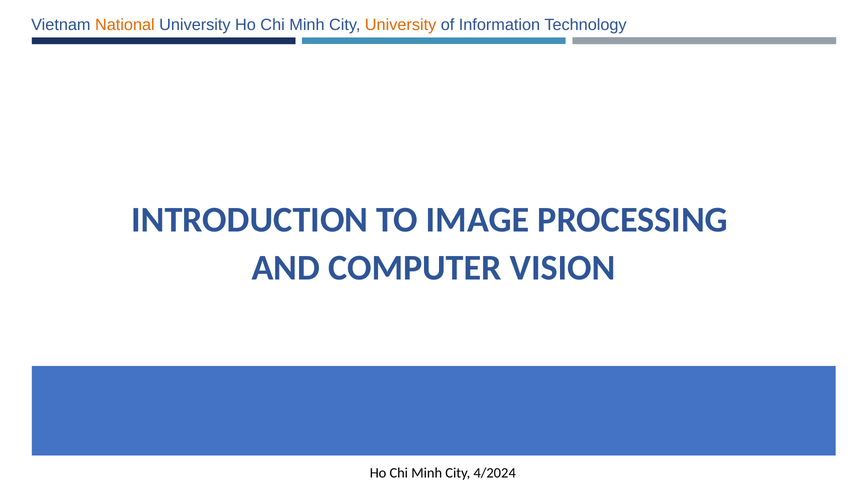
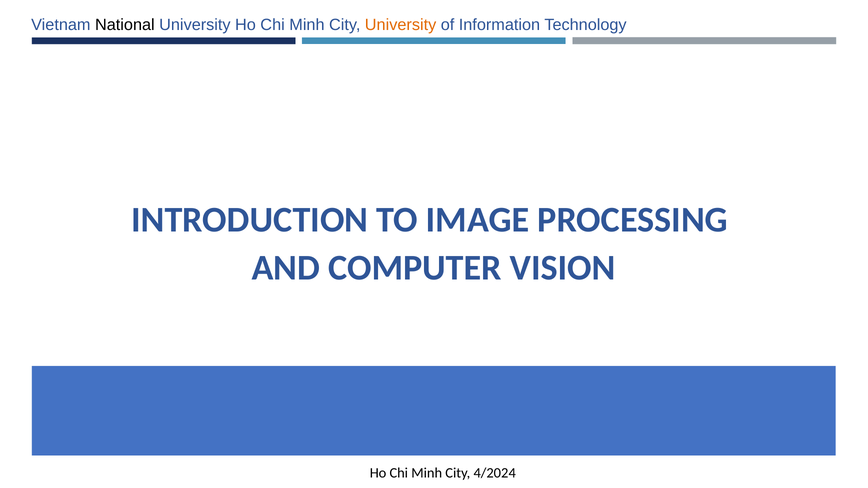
National colour: orange -> black
